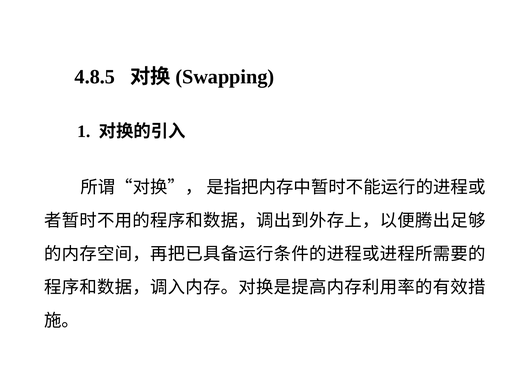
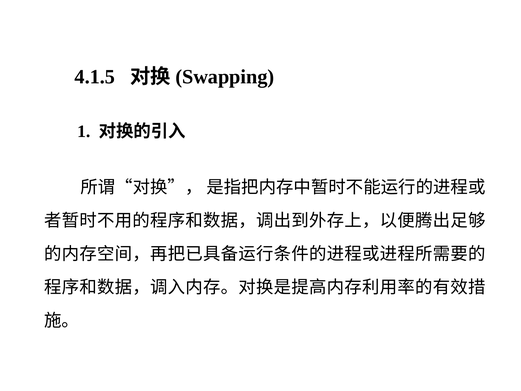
4.8.5: 4.8.5 -> 4.1.5
